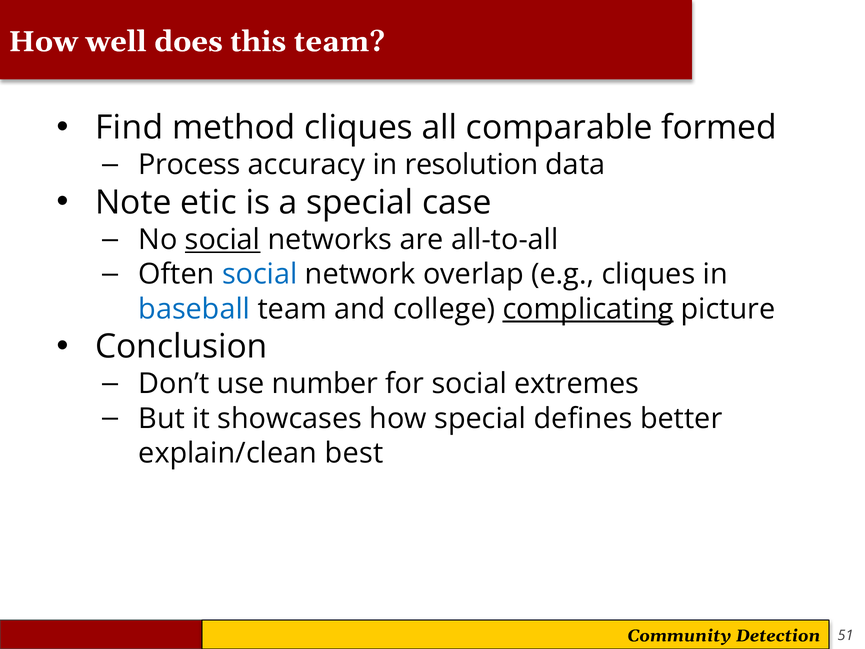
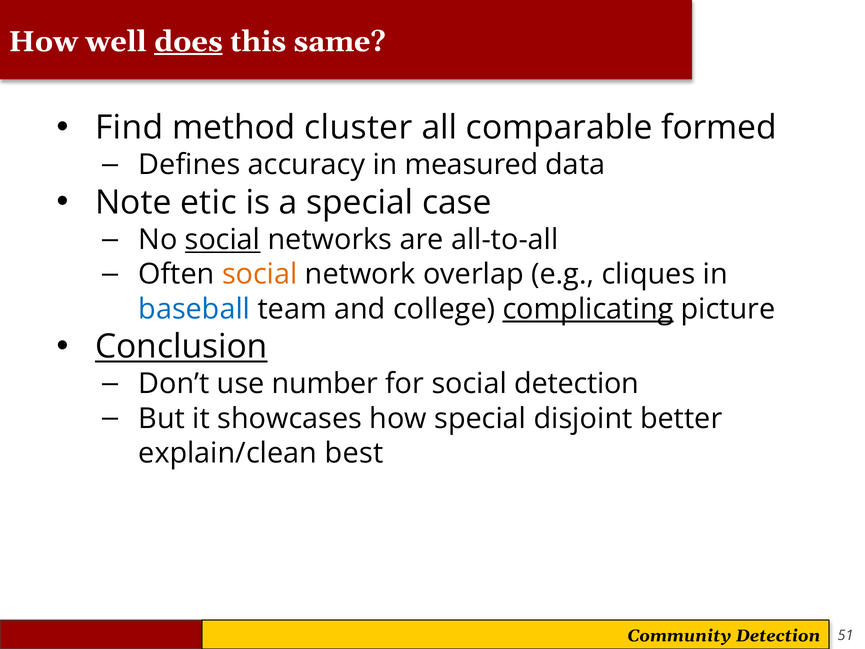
does underline: none -> present
this team: team -> same
method cliques: cliques -> cluster
Process: Process -> Defines
resolution: resolution -> measured
social at (260, 274) colour: blue -> orange
Conclusion underline: none -> present
social extremes: extremes -> detection
defines: defines -> disjoint
